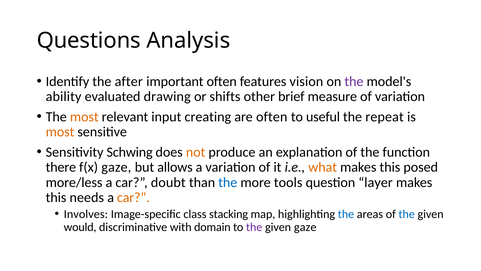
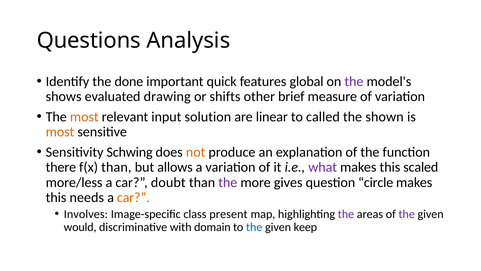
after: after -> done
important often: often -> quick
vision: vision -> global
ability: ability -> shows
creating: creating -> solution
are often: often -> linear
useful: useful -> called
repeat: repeat -> shown
f(x gaze: gaze -> than
what colour: orange -> purple
posed: posed -> scaled
the at (228, 182) colour: blue -> purple
tools: tools -> gives
layer: layer -> circle
stacking: stacking -> present
the at (346, 214) colour: blue -> purple
the at (407, 214) colour: blue -> purple
the at (254, 227) colour: purple -> blue
given gaze: gaze -> keep
